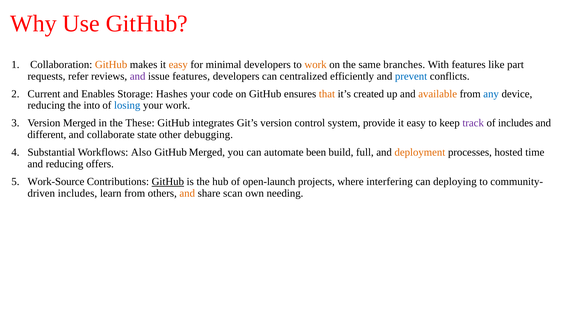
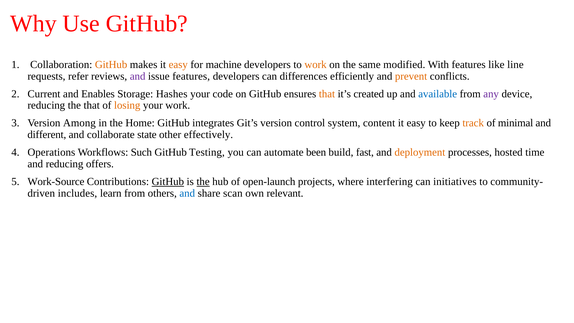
minimal: minimal -> machine
branches: branches -> modified
part: part -> line
centralized: centralized -> differences
prevent colour: blue -> orange
available colour: orange -> blue
any colour: blue -> purple
the into: into -> that
losing colour: blue -> orange
Version Merged: Merged -> Among
These: These -> Home
provide: provide -> content
track colour: purple -> orange
of includes: includes -> minimal
debugging: debugging -> effectively
Substantial: Substantial -> Operations
Also: Also -> Such
GitHub Merged: Merged -> Testing
full: full -> fast
the at (203, 181) underline: none -> present
deploying: deploying -> initiatives
and at (187, 193) colour: orange -> blue
needing: needing -> relevant
